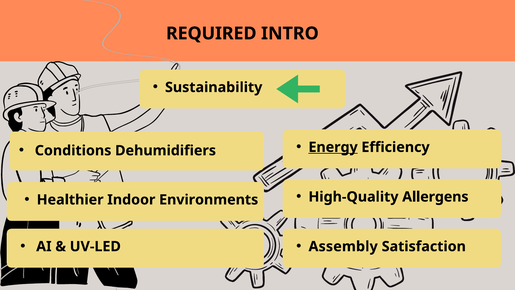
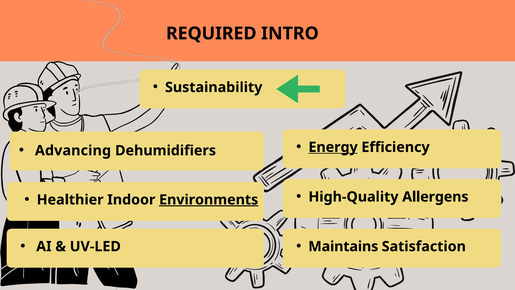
Conditions: Conditions -> Advancing
Environments underline: none -> present
Assembly: Assembly -> Maintains
